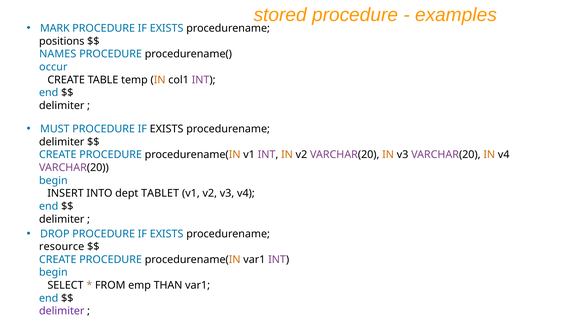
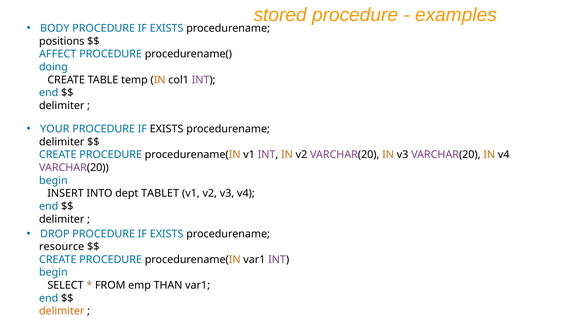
MARK: MARK -> BODY
NAMES: NAMES -> AFFECT
occur: occur -> doing
MUST: MUST -> YOUR
delimiter at (62, 311) colour: purple -> orange
